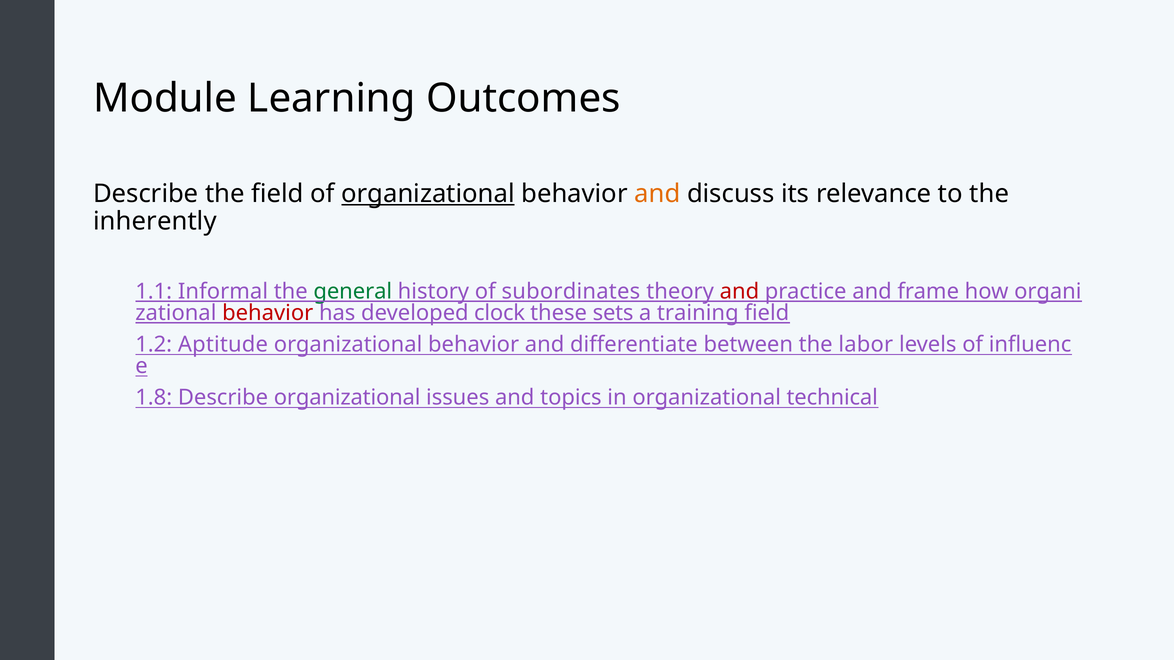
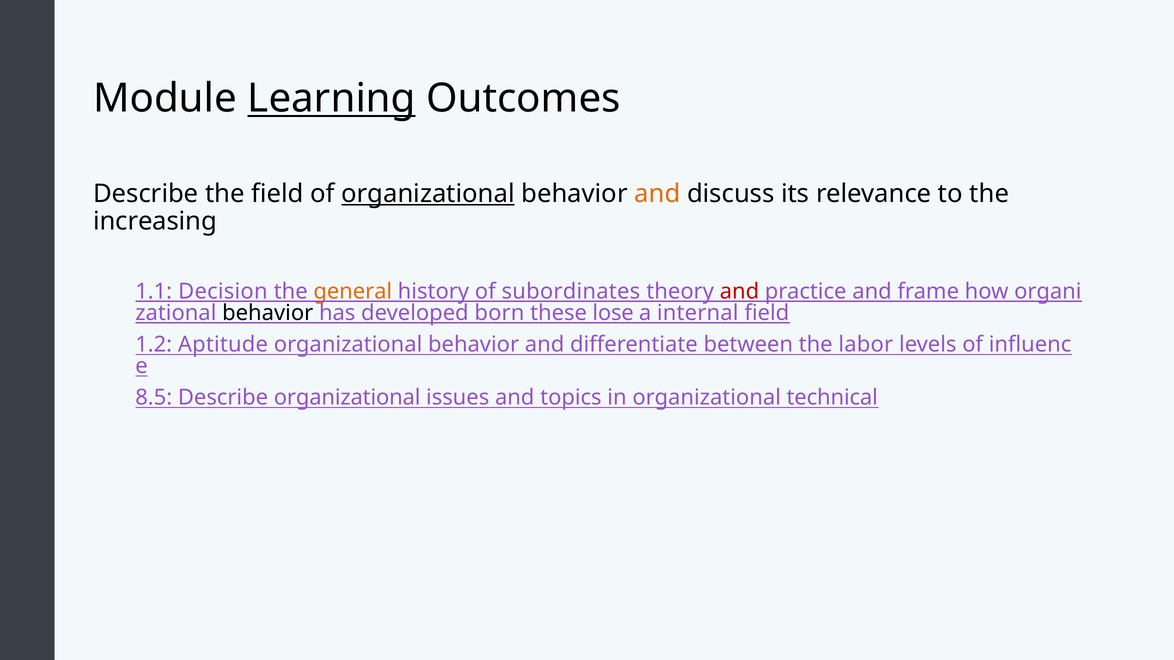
Learning underline: none -> present
inherently: inherently -> increasing
Informal: Informal -> Decision
general colour: green -> orange
behavior at (268, 313) colour: red -> black
clock: clock -> born
sets: sets -> lose
training: training -> internal
1.8: 1.8 -> 8.5
